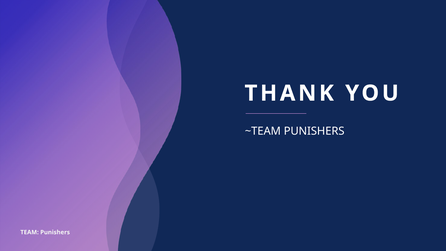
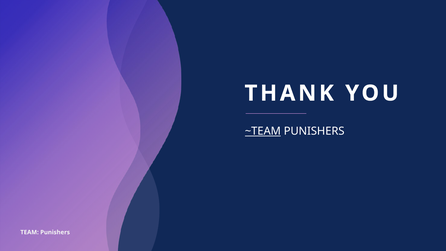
~TEAM underline: none -> present
